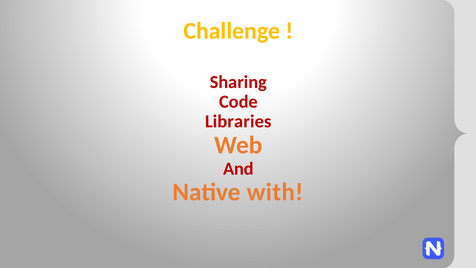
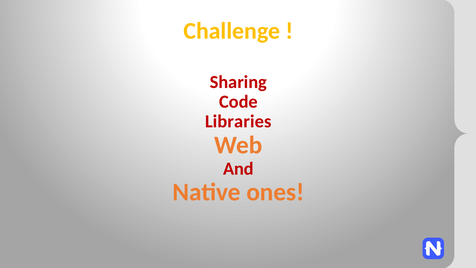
with: with -> ones
